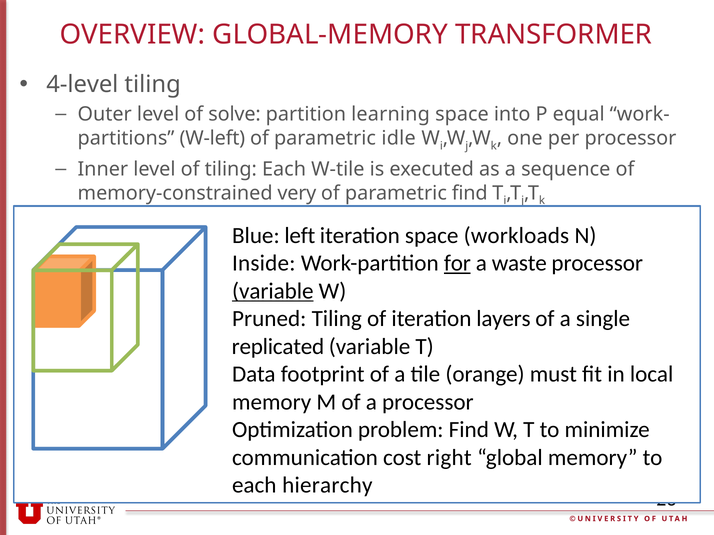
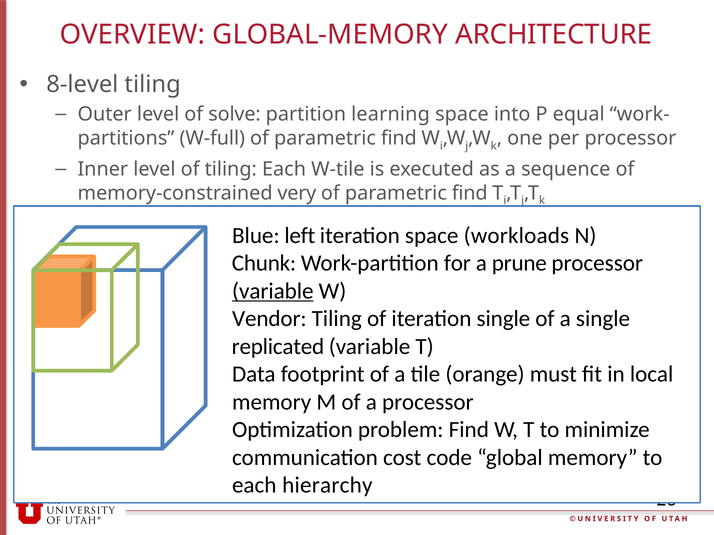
TRANSFORMER: TRANSFORMER -> ARCHITECTURE
4-level: 4-level -> 8-level
W-left: W-left -> W-full
idle at (399, 138): idle -> find
Inside: Inside -> Chunk
for underline: present -> none
waste: waste -> prune
Pruned: Pruned -> Vendor
iteration layers: layers -> single
right: right -> code
